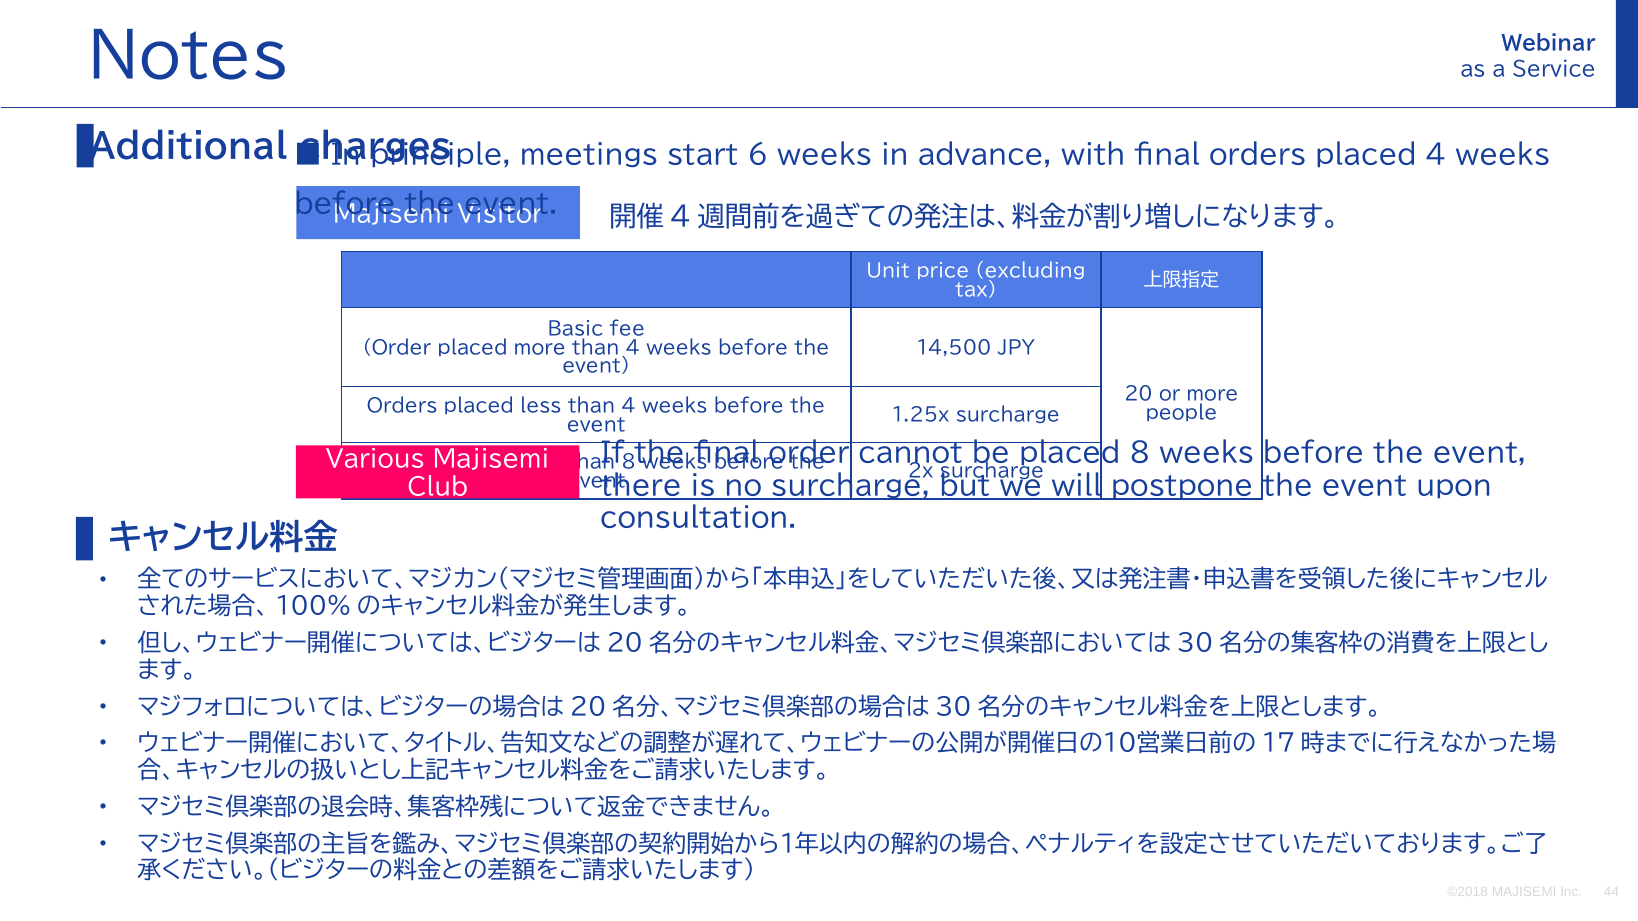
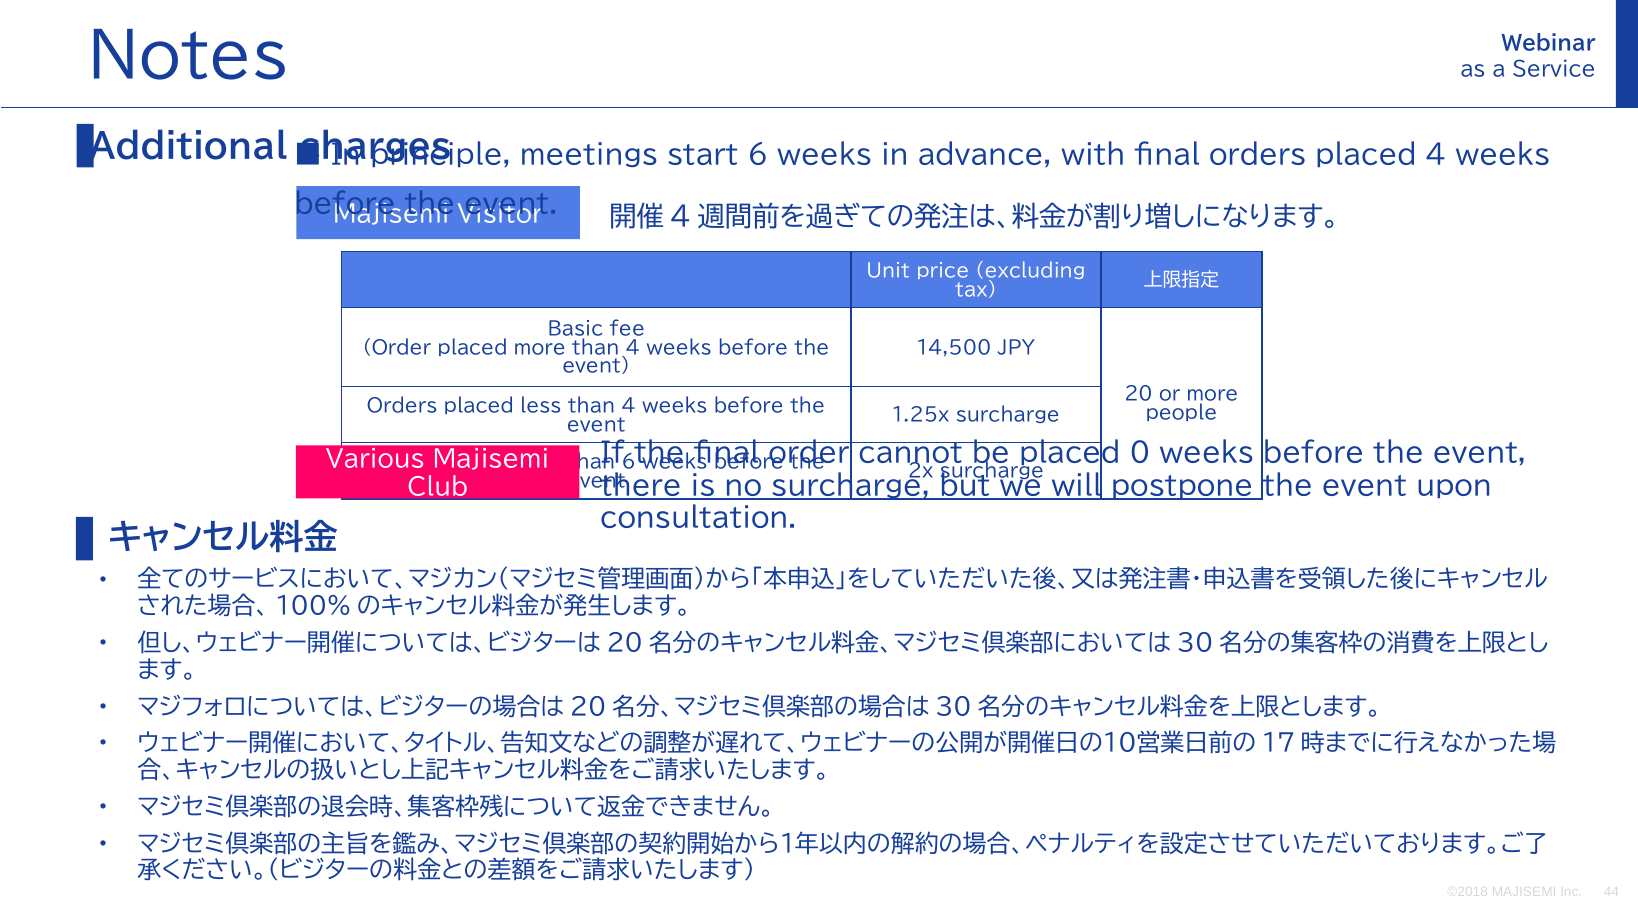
placed 8: 8 -> 0
8 at (629, 462): 8 -> 6
